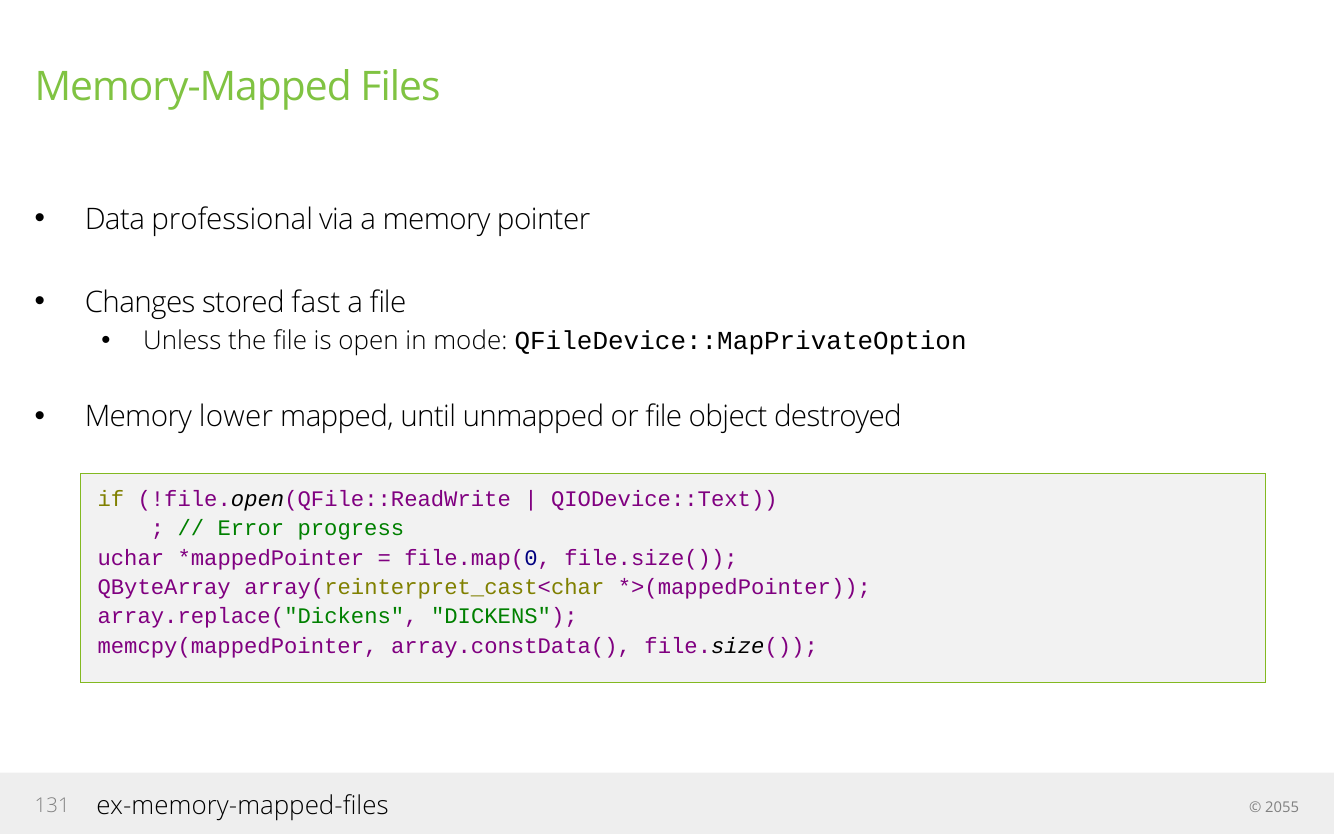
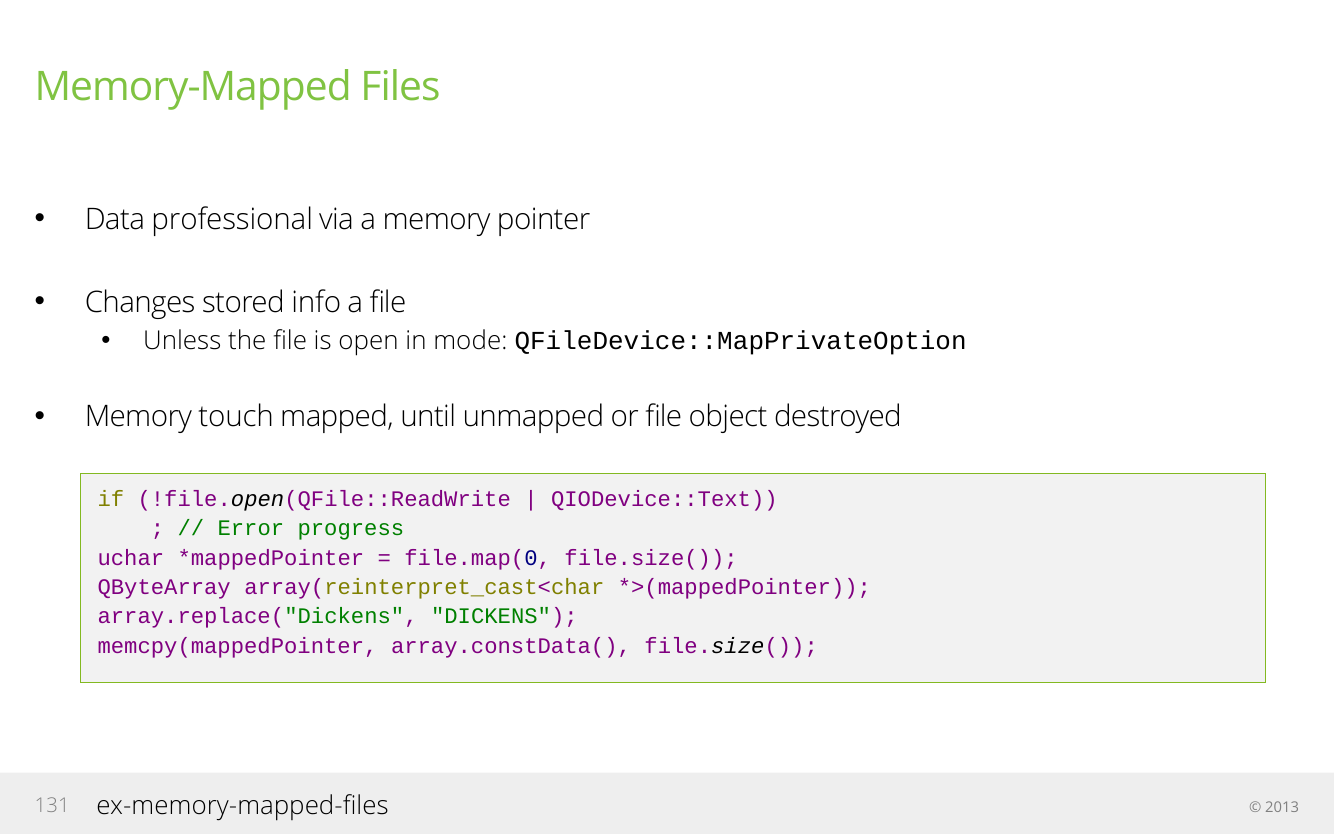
fast: fast -> info
lower: lower -> touch
2055: 2055 -> 2013
